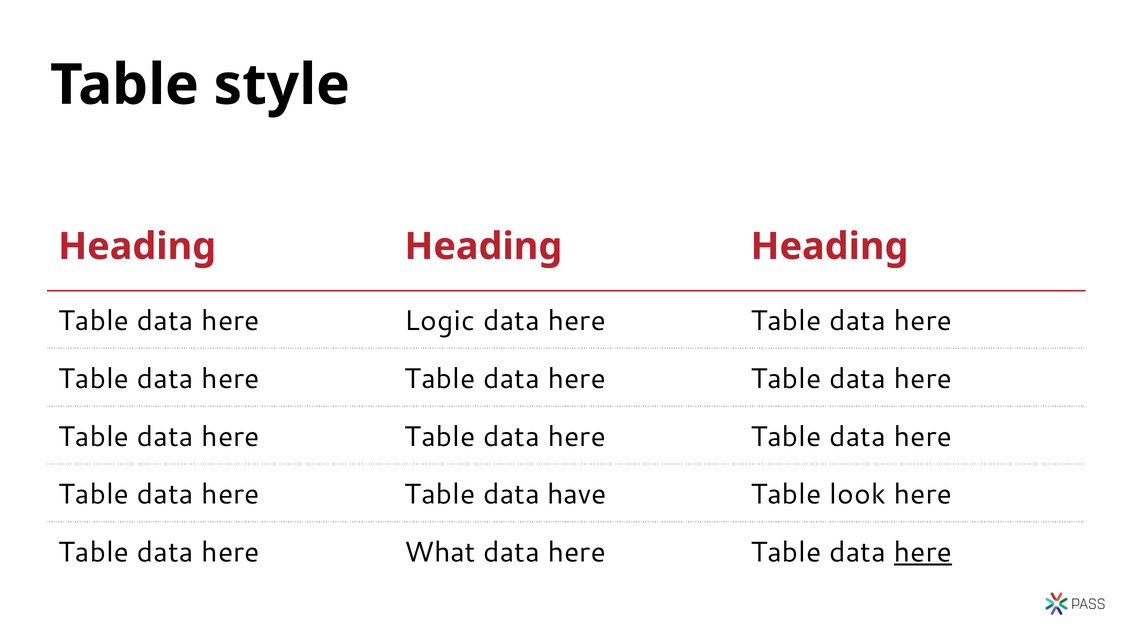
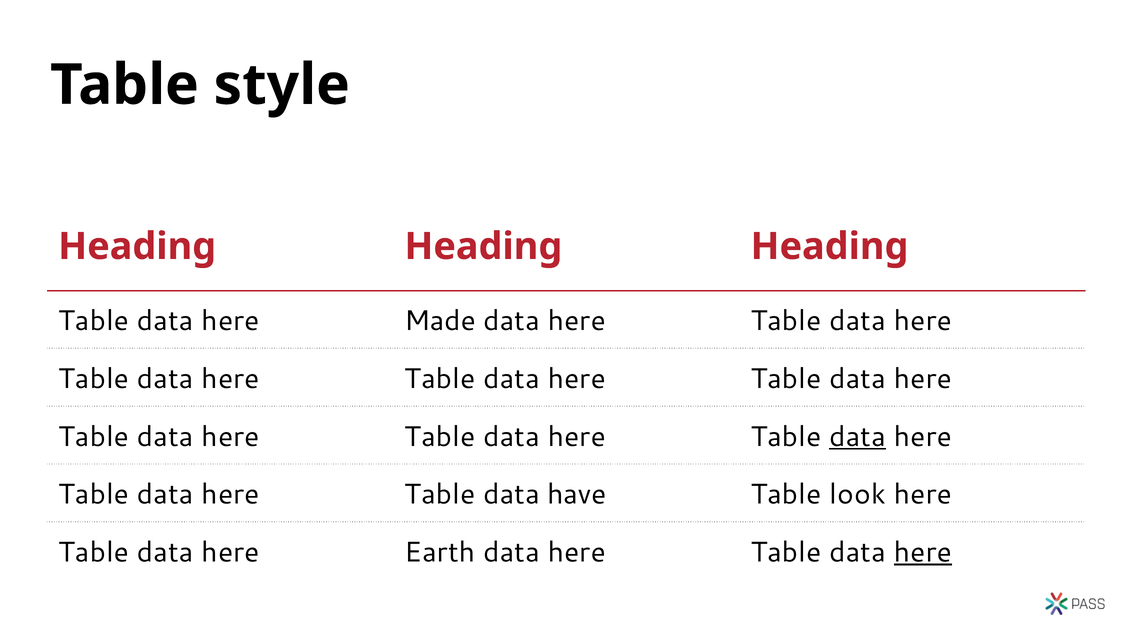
Logic: Logic -> Made
data at (858, 437) underline: none -> present
What: What -> Earth
